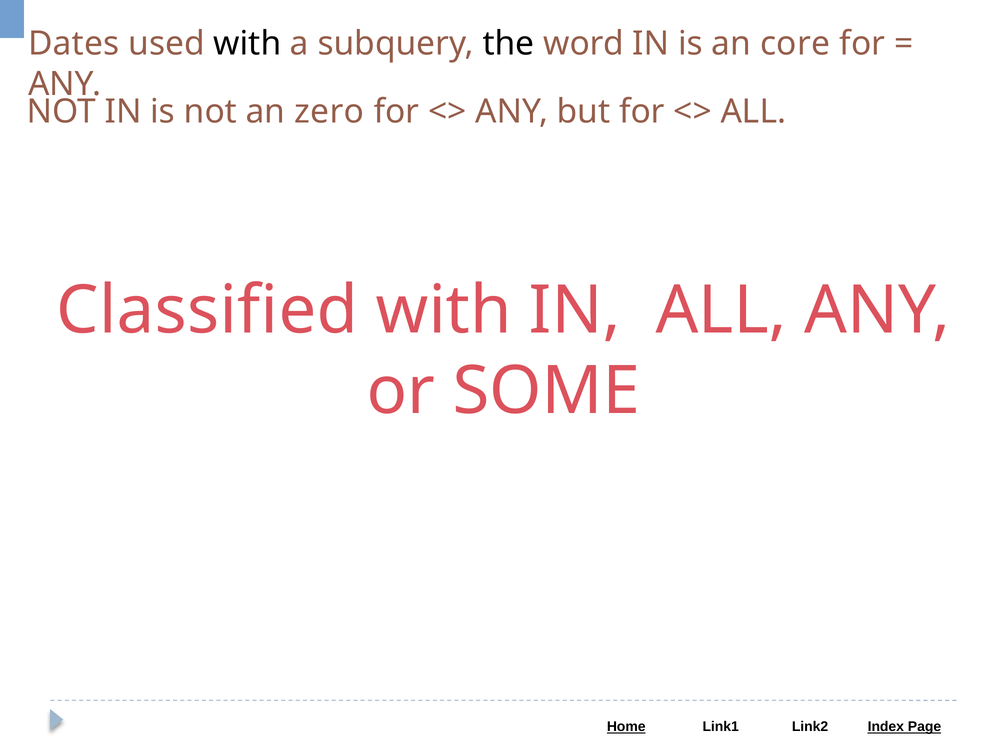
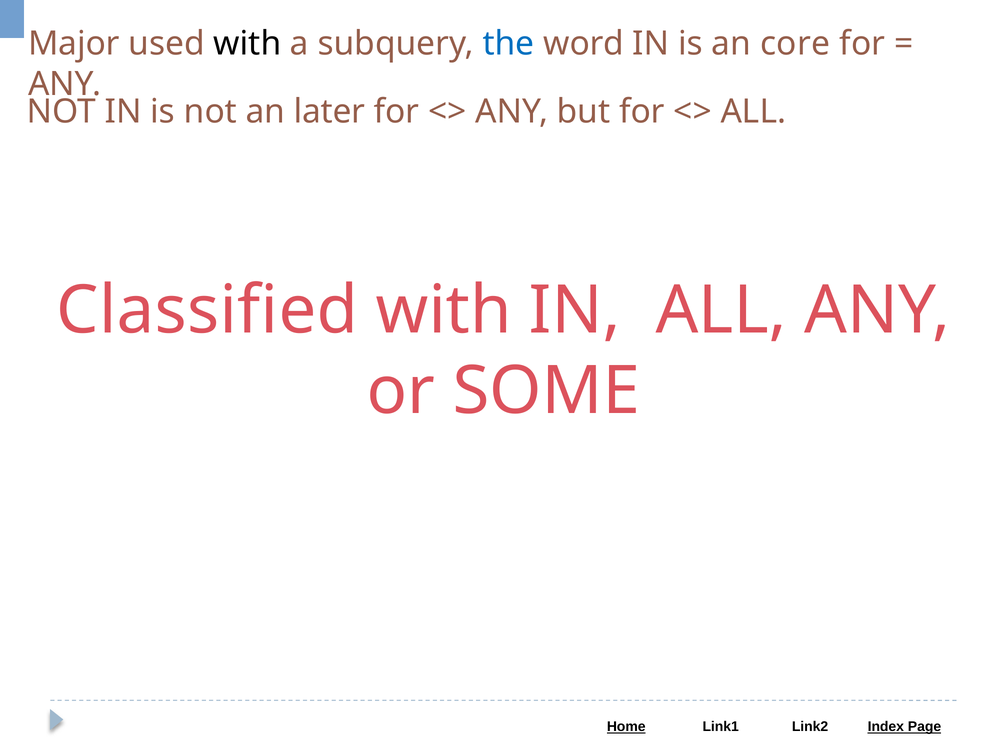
Dates: Dates -> Major
the colour: black -> blue
zero: zero -> later
